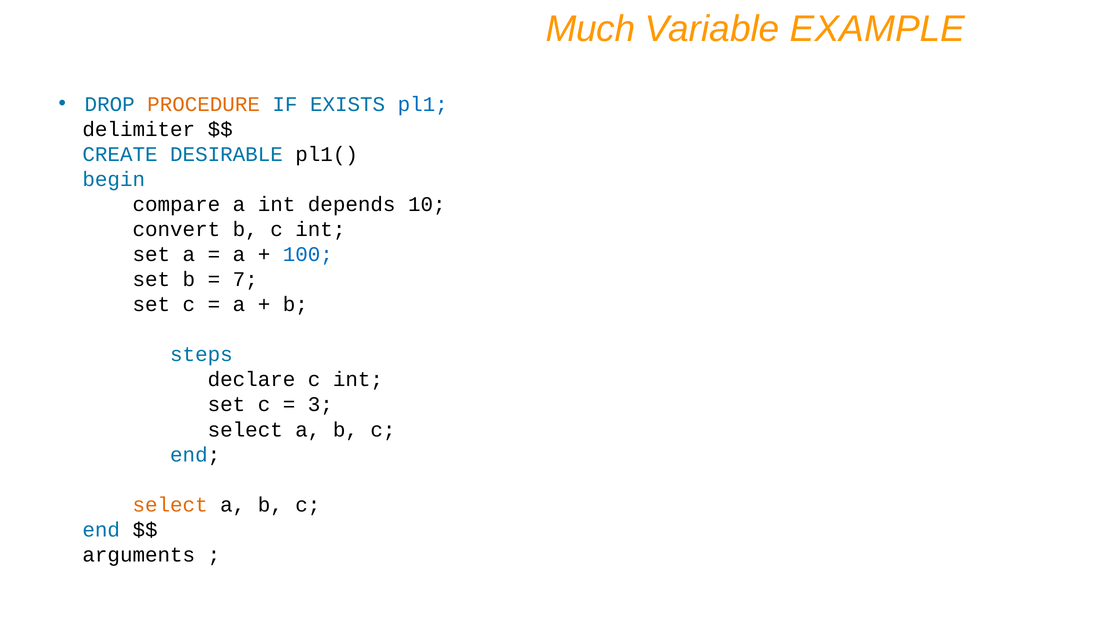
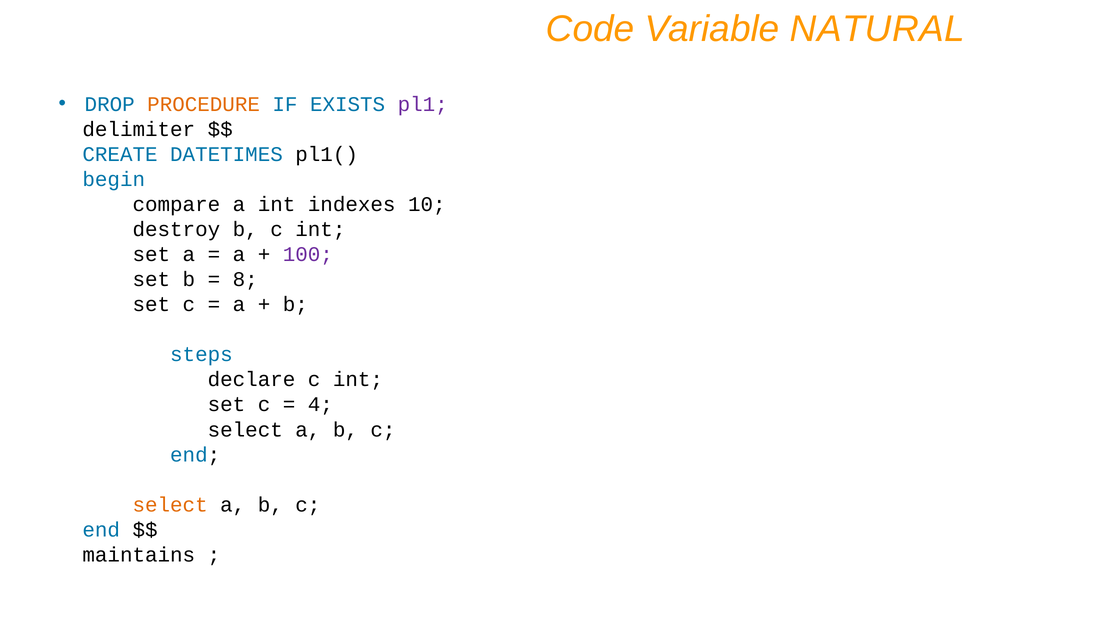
Much: Much -> Code
EXAMPLE: EXAMPLE -> NATURAL
pl1 colour: blue -> purple
DESIRABLE: DESIRABLE -> DATETIMES
depends: depends -> indexes
convert: convert -> destroy
100 colour: blue -> purple
7: 7 -> 8
3: 3 -> 4
arguments: arguments -> maintains
